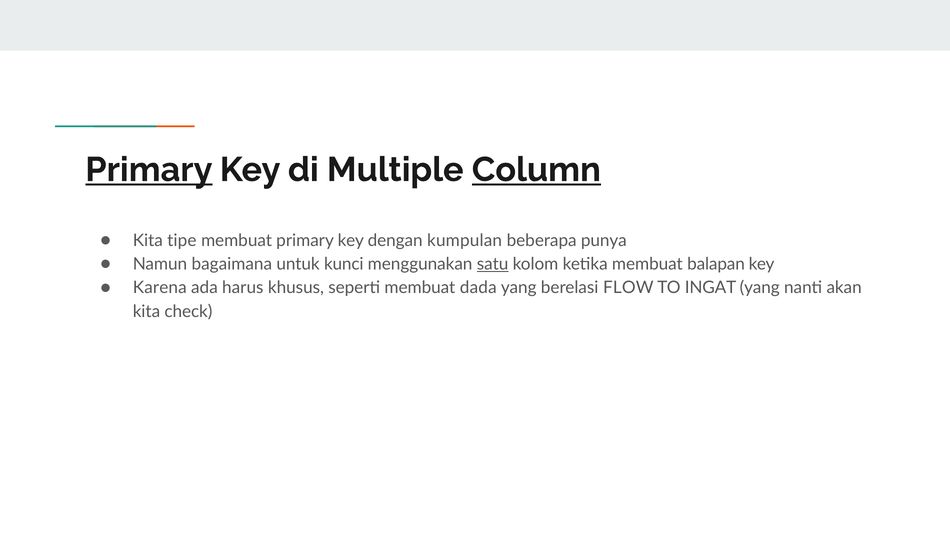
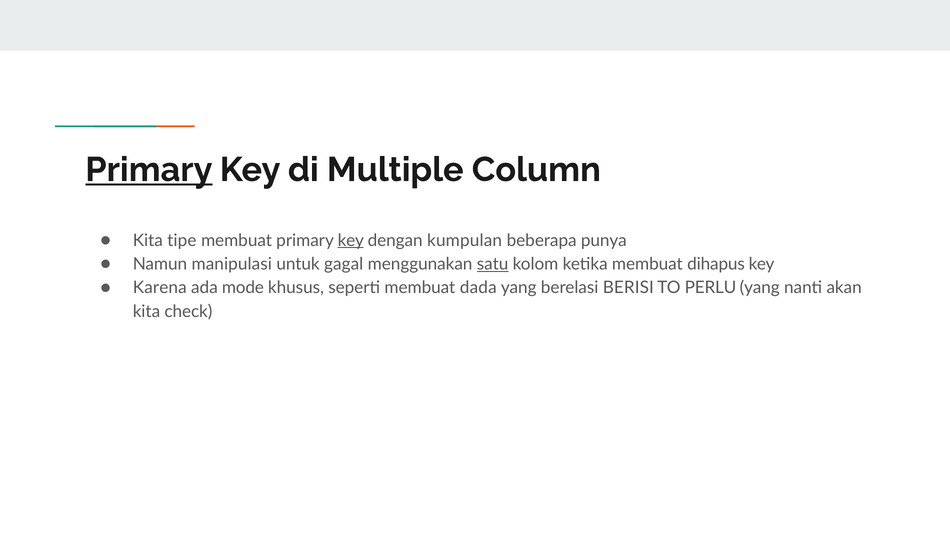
Column underline: present -> none
key at (351, 240) underline: none -> present
bagaimana: bagaimana -> manipulasi
kunci: kunci -> gagal
balapan: balapan -> dihapus
harus: harus -> mode
FLOW: FLOW -> BERISI
INGAT: INGAT -> PERLU
